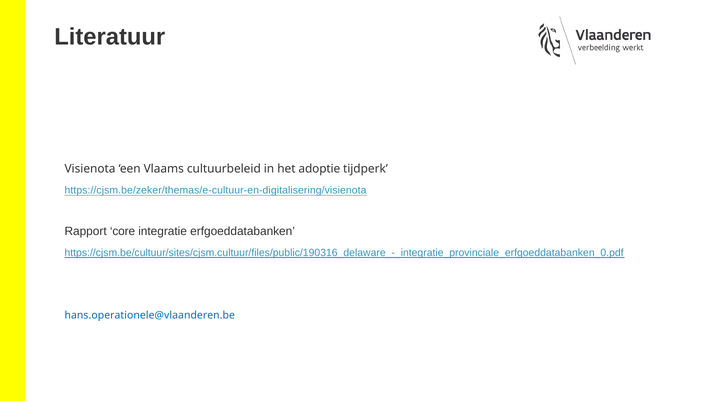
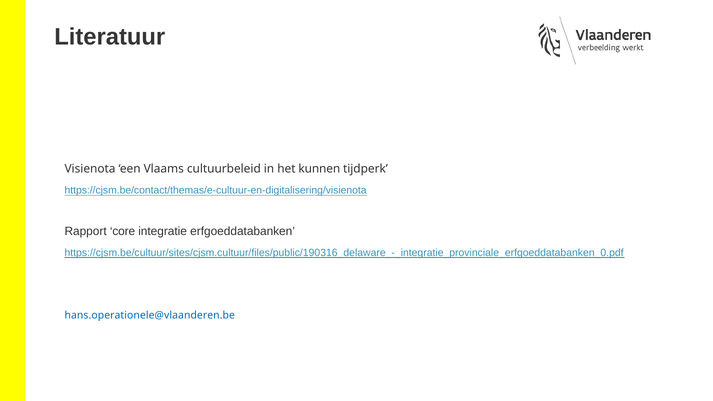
adoptie: adoptie -> kunnen
https://cjsm.be/zeker/themas/e-cultuur-en-digitalisering/visienota: https://cjsm.be/zeker/themas/e-cultuur-en-digitalisering/visienota -> https://cjsm.be/contact/themas/e-cultuur-en-digitalisering/visienota
